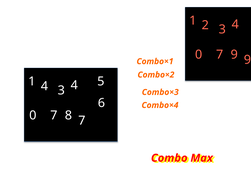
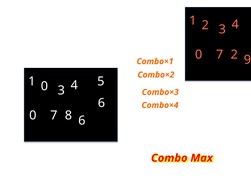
7 9: 9 -> 2
1 4: 4 -> 0
8 7: 7 -> 6
